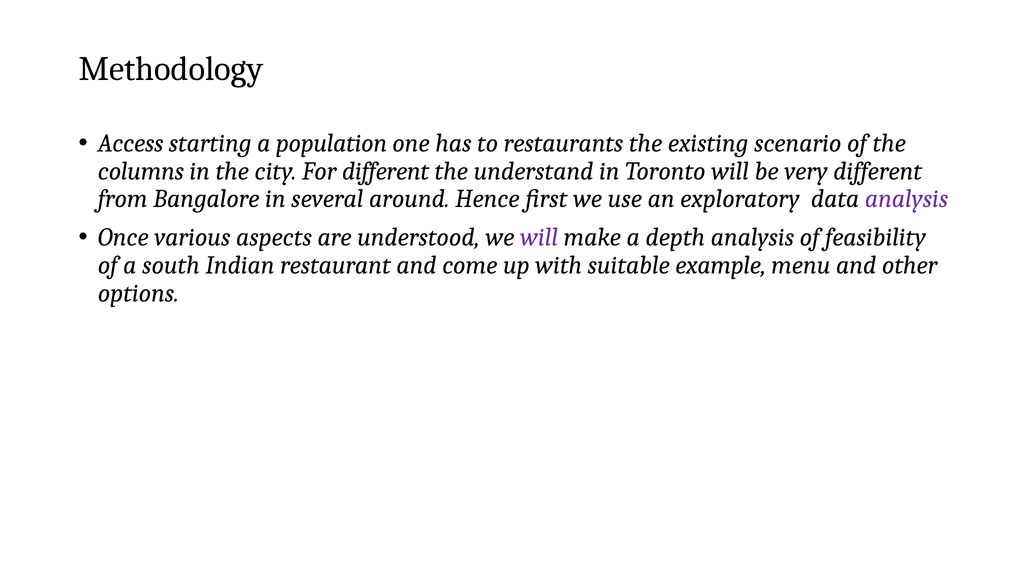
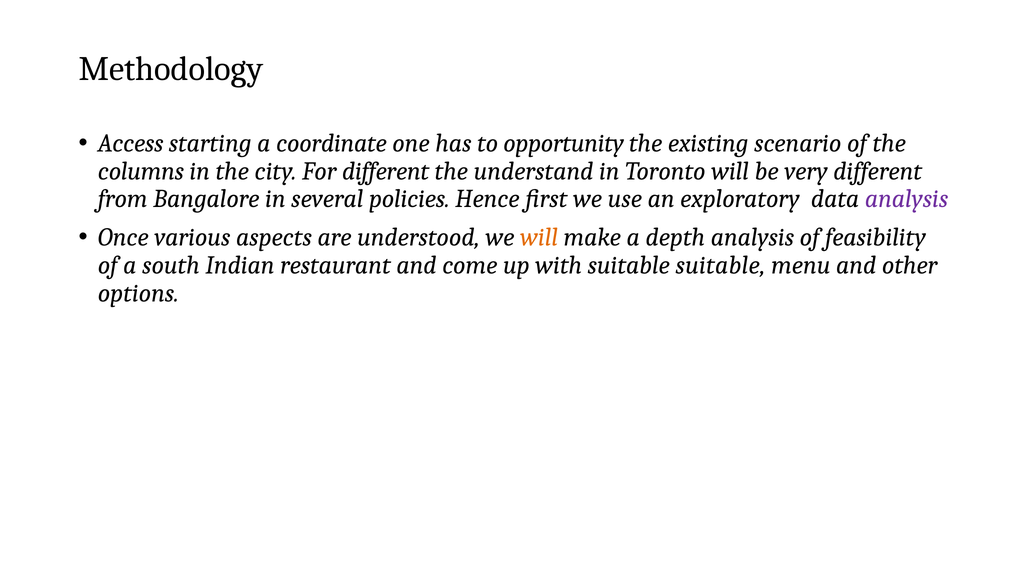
population: population -> coordinate
restaurants: restaurants -> opportunity
around: around -> policies
will at (539, 237) colour: purple -> orange
suitable example: example -> suitable
